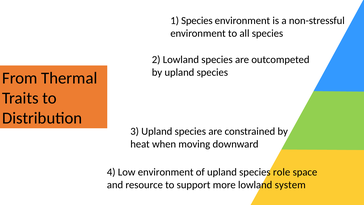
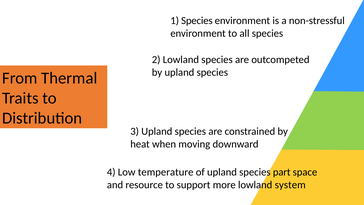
Low environment: environment -> temperature
role: role -> part
